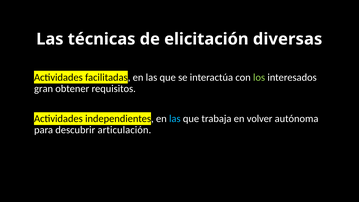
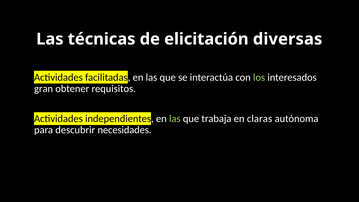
las at (175, 119) colour: light blue -> light green
volver: volver -> claras
articulación: articulación -> necesidades
